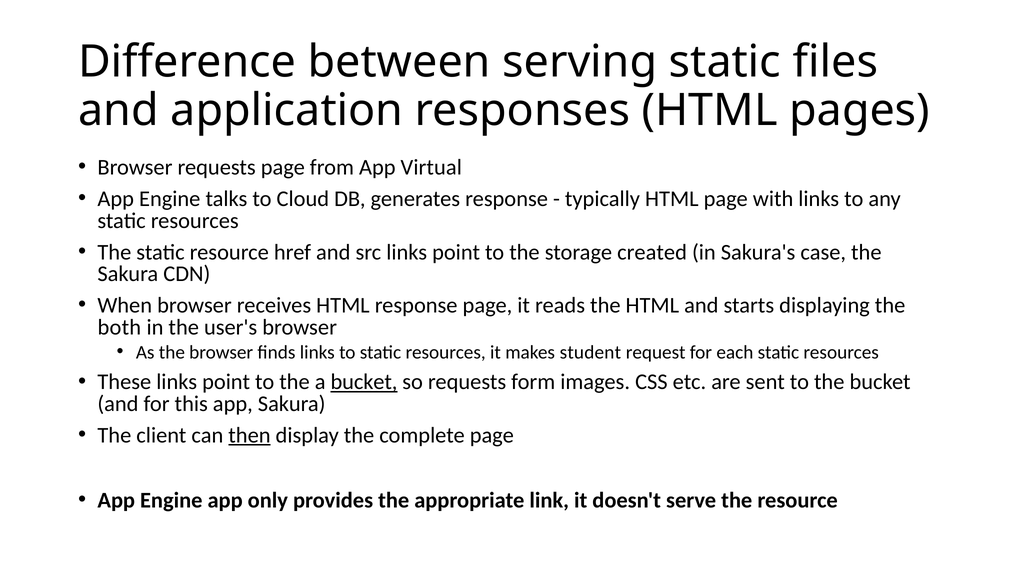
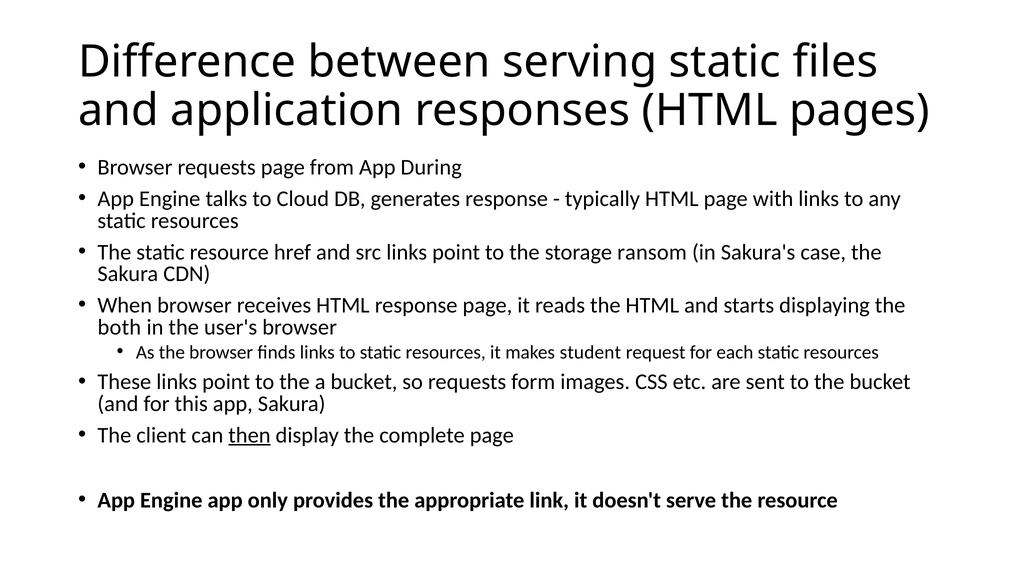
Virtual: Virtual -> During
created: created -> ransom
bucket at (364, 382) underline: present -> none
